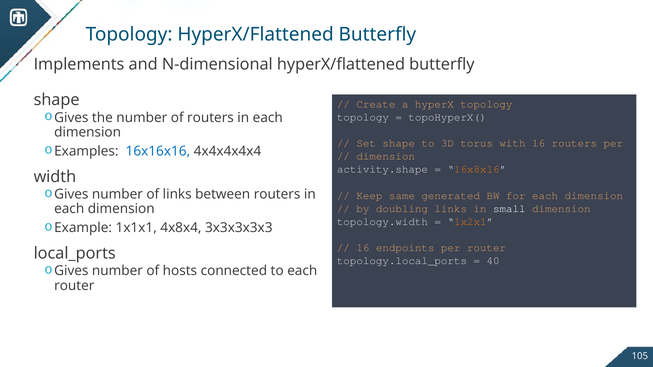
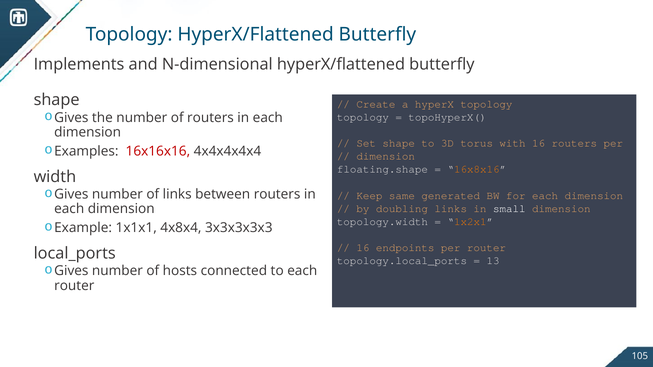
16x16x16 colour: blue -> red
activity.shape: activity.shape -> floating.shape
40: 40 -> 13
